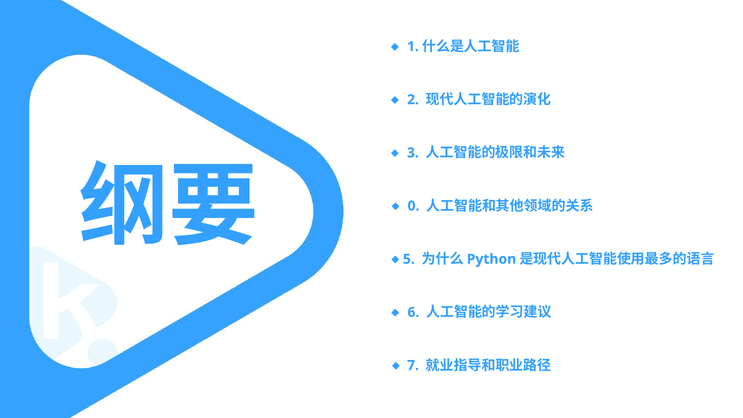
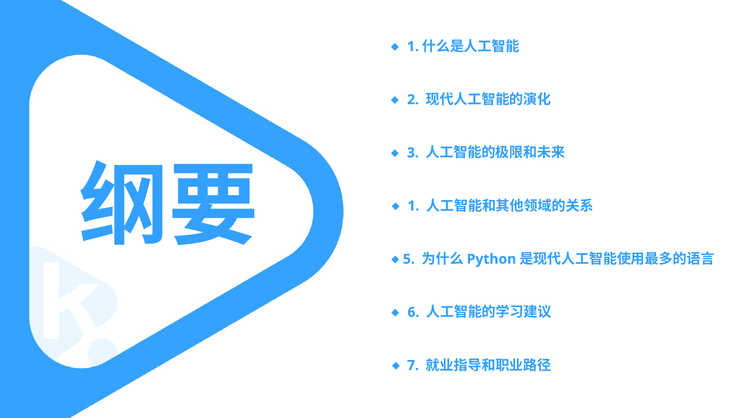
0 at (413, 206): 0 -> 1
